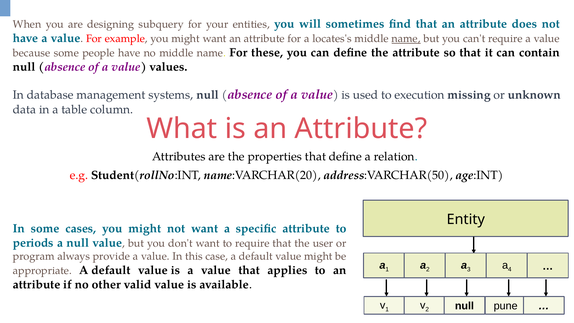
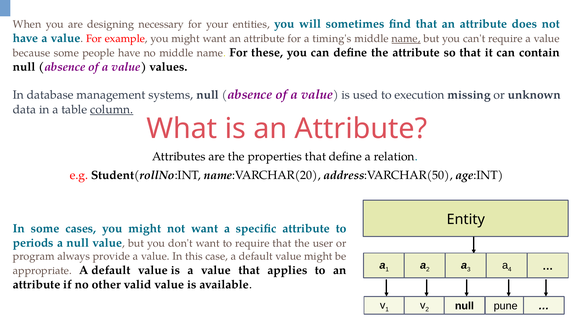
subquery: subquery -> necessary
locates's: locates's -> timing's
column underline: none -> present
